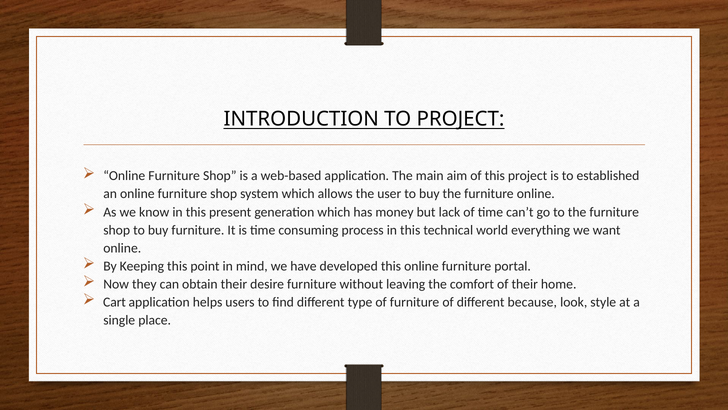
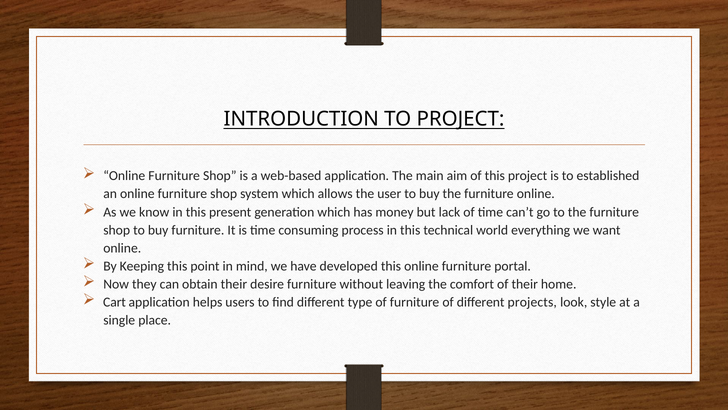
because: because -> projects
